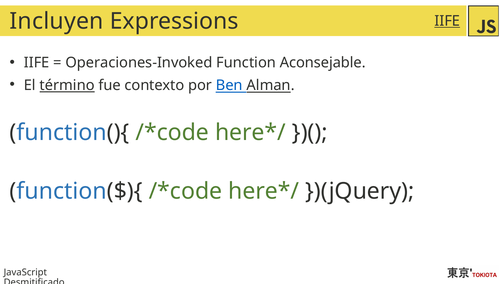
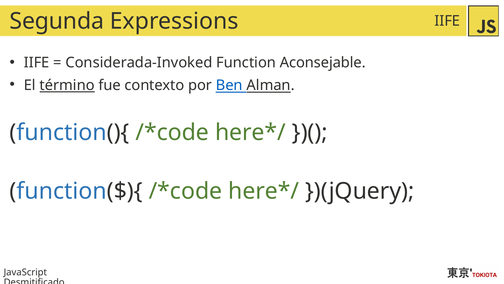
Incluyen: Incluyen -> Segunda
IIFE at (447, 21) underline: present -> none
Operaciones-Invoked: Operaciones-Invoked -> Considerada-Invoked
